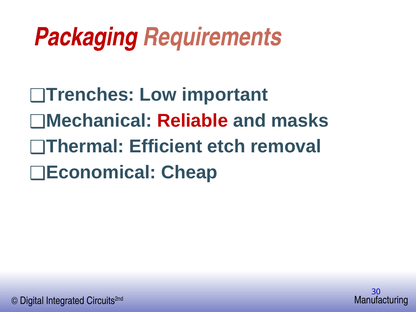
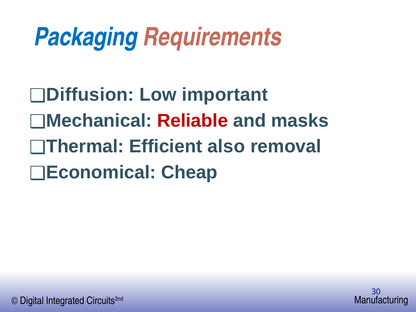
Packaging colour: red -> blue
Trenches: Trenches -> Diffusion
etch: etch -> also
